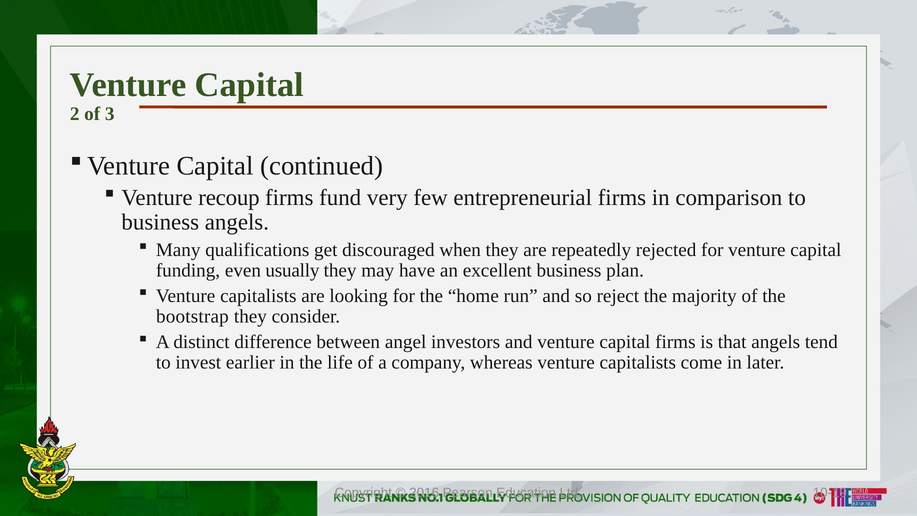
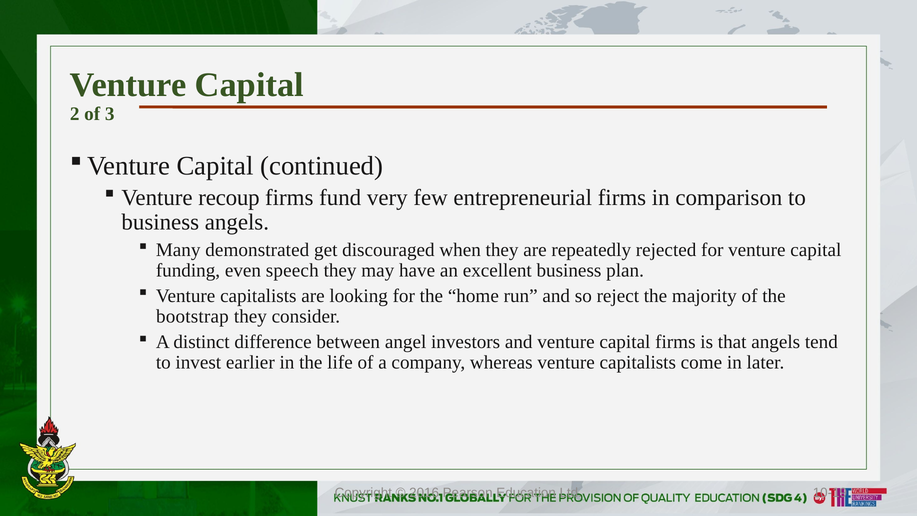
qualifications: qualifications -> demonstrated
usually: usually -> speech
